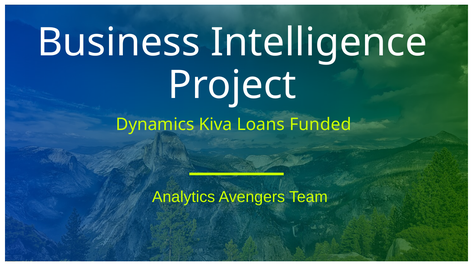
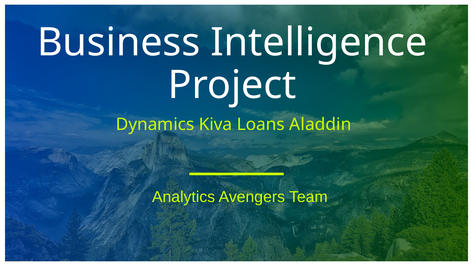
Funded: Funded -> Aladdin
